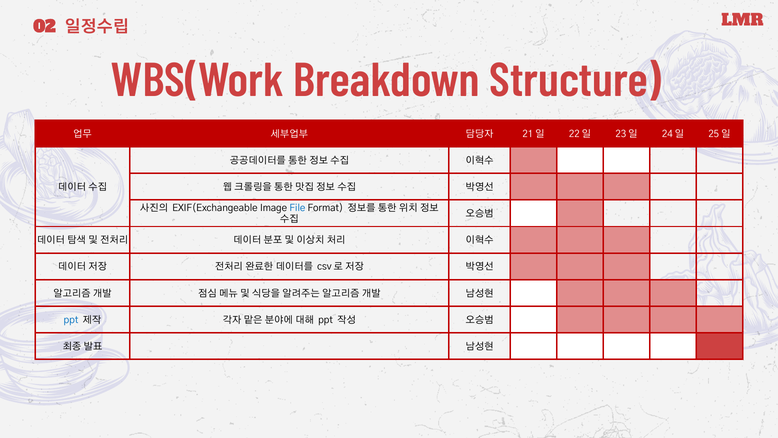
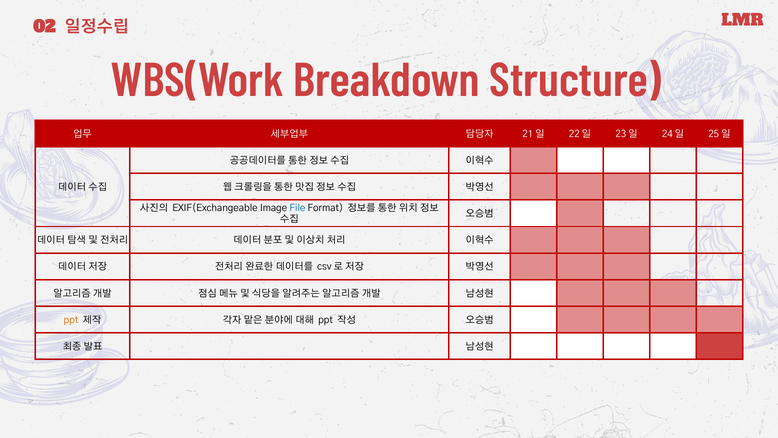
ppt at (71, 320) colour: blue -> orange
